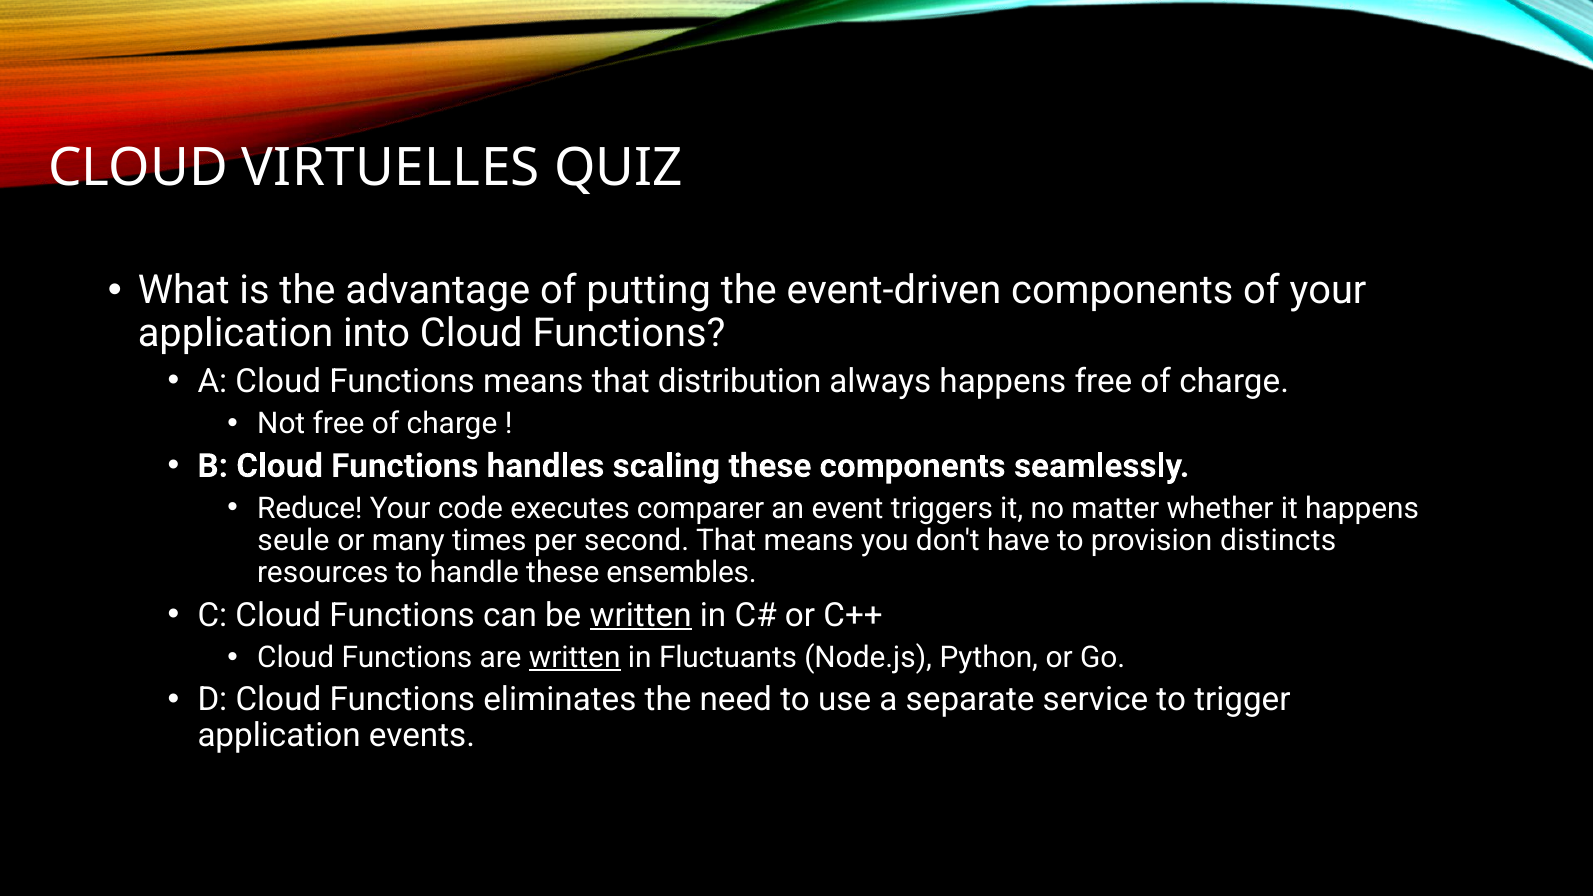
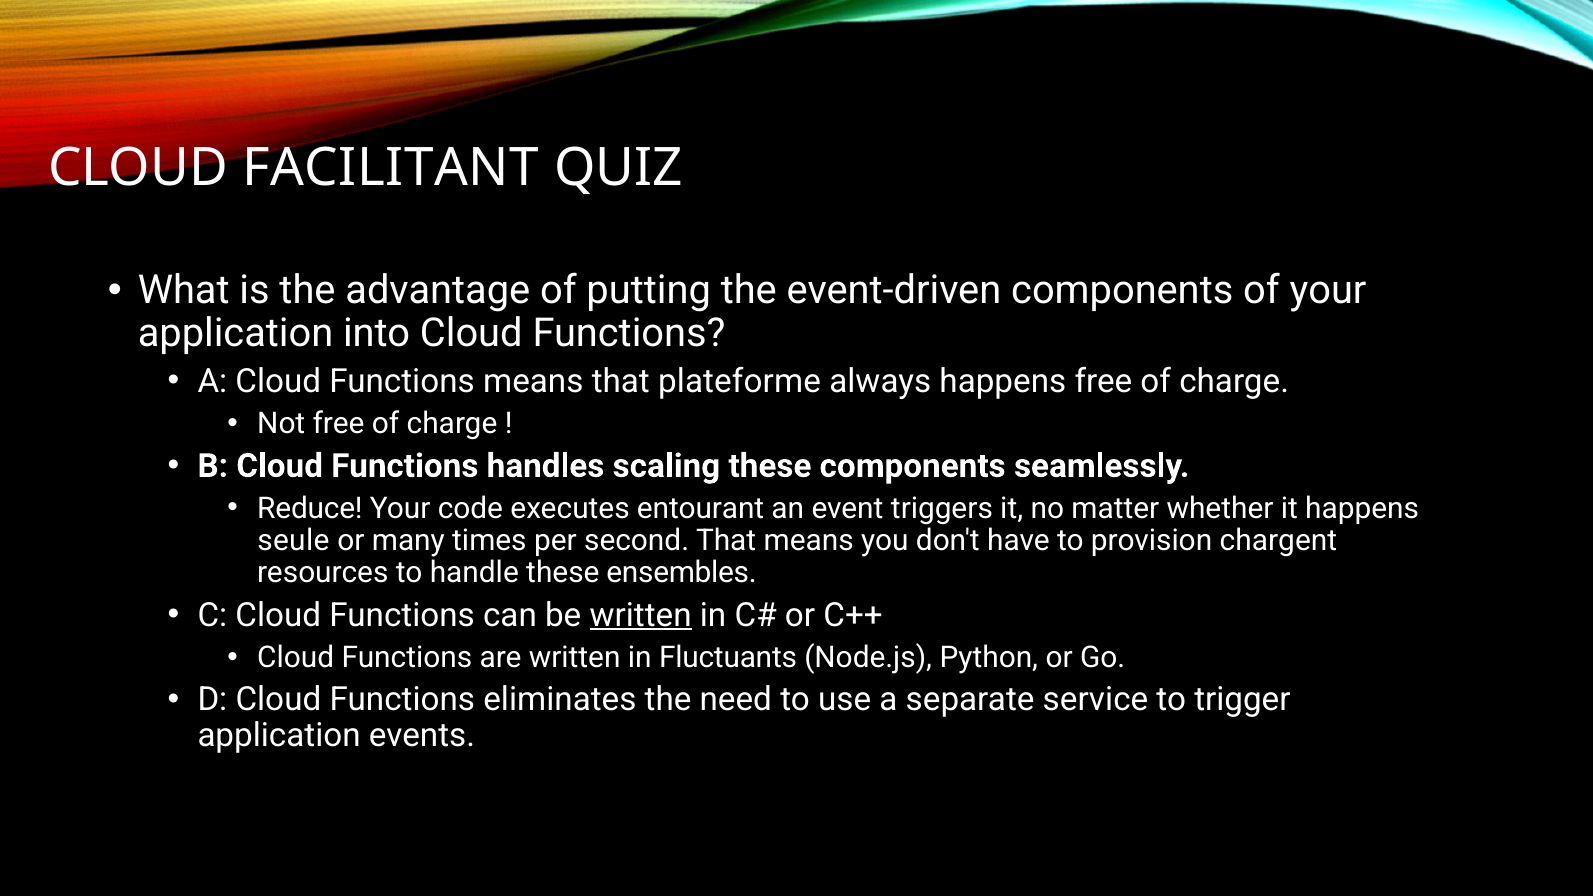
VIRTUELLES: VIRTUELLES -> FACILITANT
distribution: distribution -> plateforme
comparer: comparer -> entourant
distincts: distincts -> chargent
written at (575, 658) underline: present -> none
